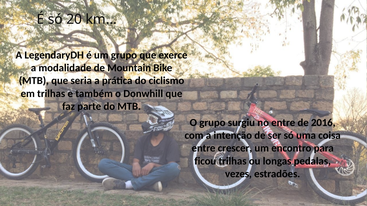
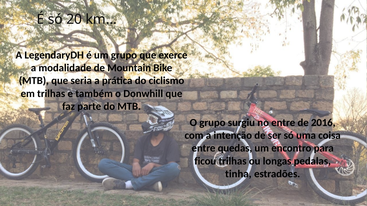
crescer: crescer -> quedas
vezes: vezes -> tinha
